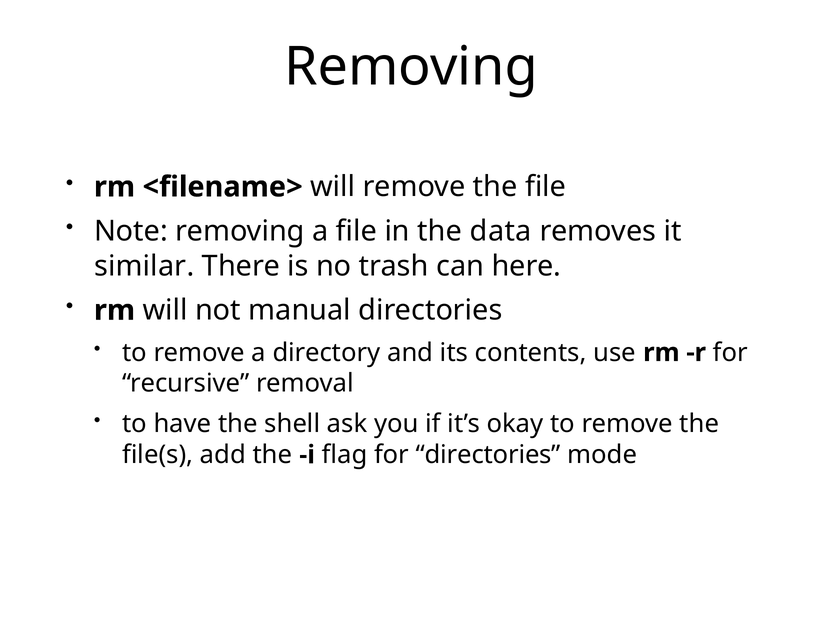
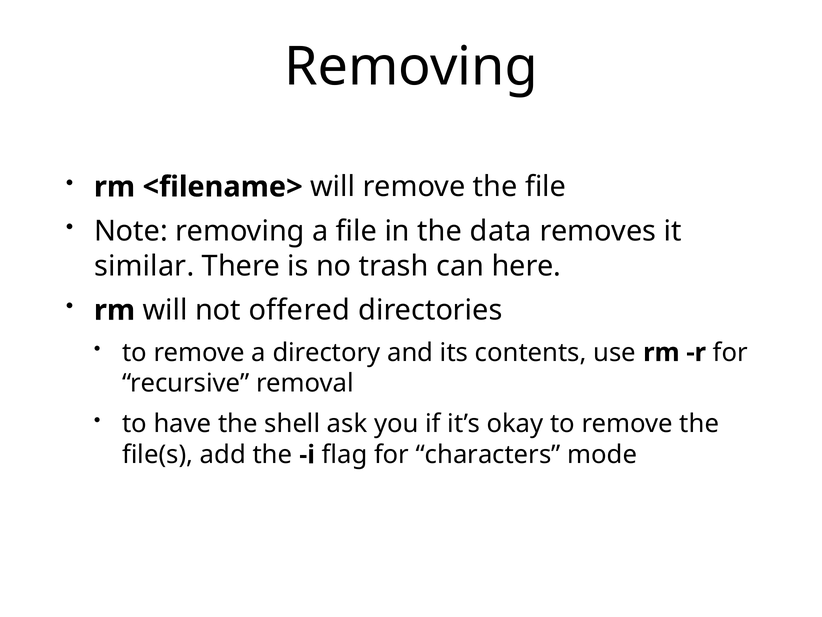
manual: manual -> offered
for directories: directories -> characters
